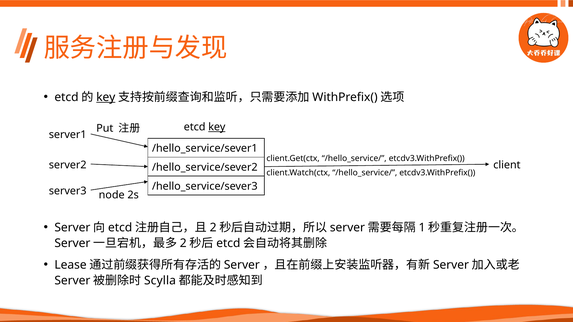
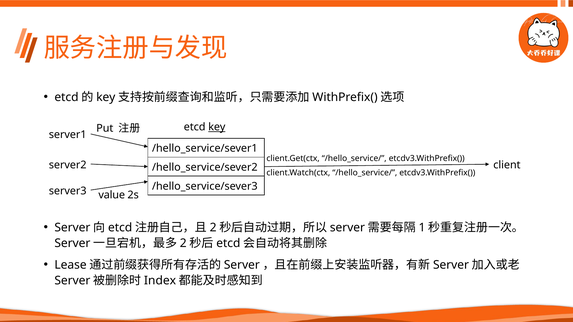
key at (106, 97) underline: present -> none
node: node -> value
Scylla: Scylla -> Index
